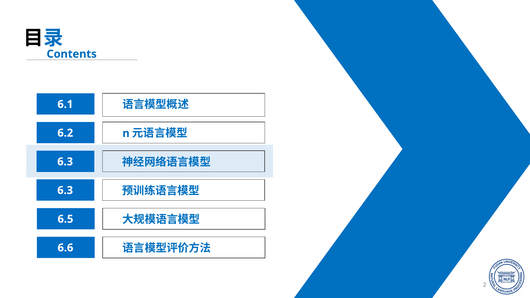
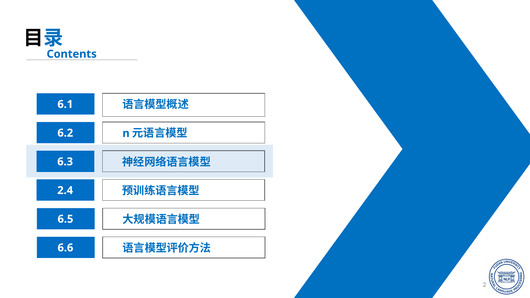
6.3 at (65, 190): 6.3 -> 2.4
